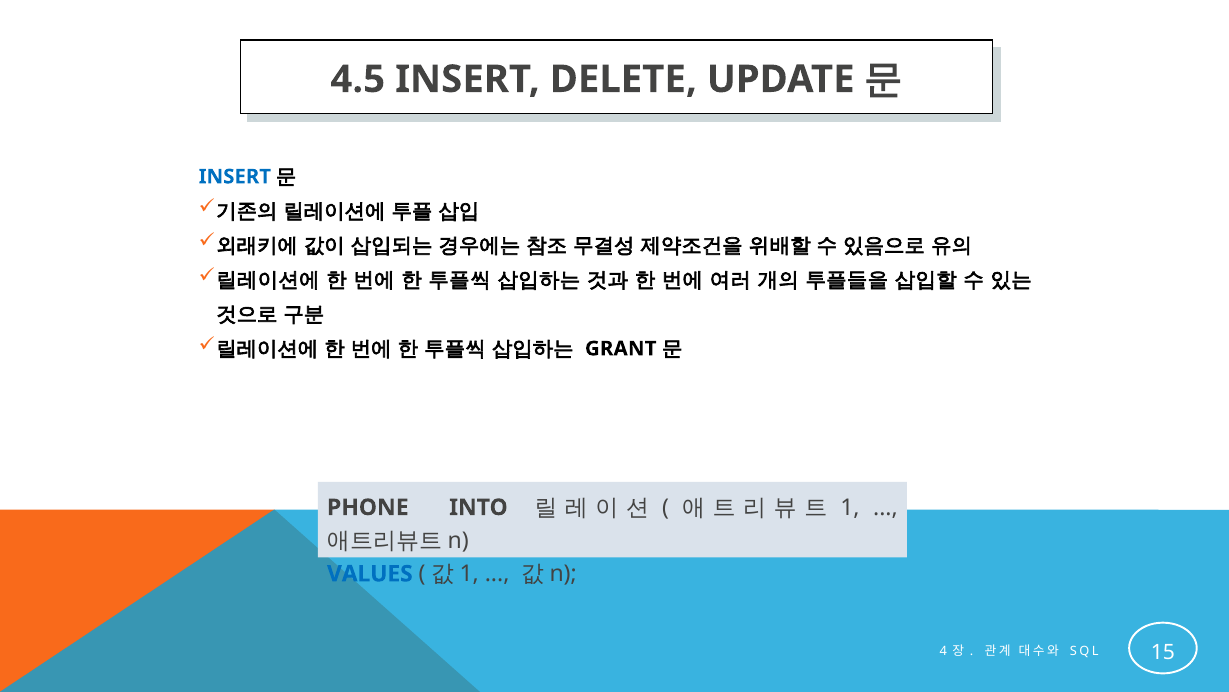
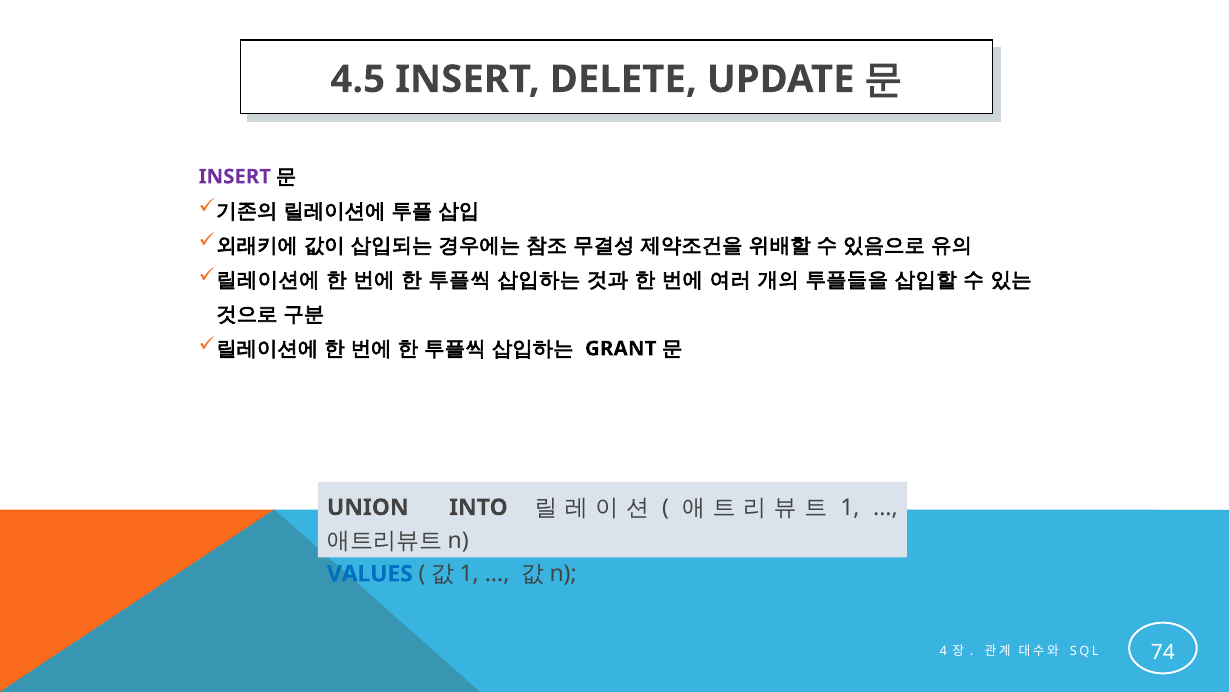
INSERT at (235, 176) colour: blue -> purple
PHONE: PHONE -> UNION
15: 15 -> 74
